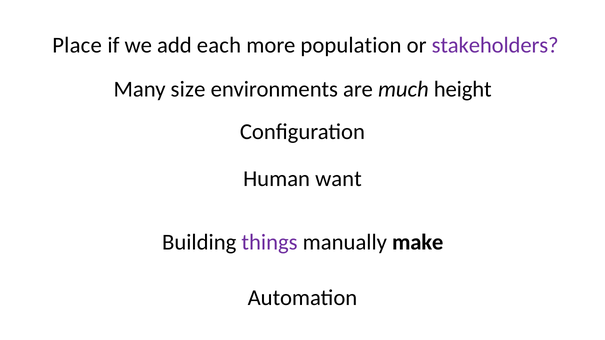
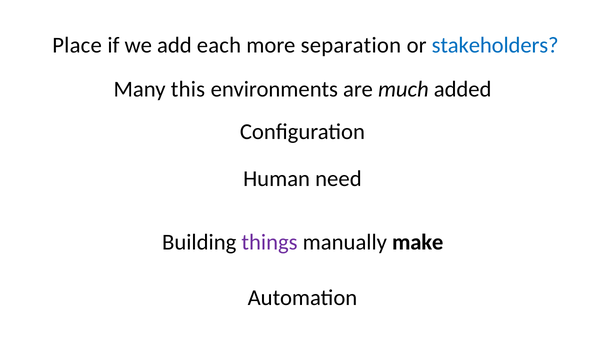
population: population -> separation
stakeholders colour: purple -> blue
size: size -> this
height: height -> added
want: want -> need
